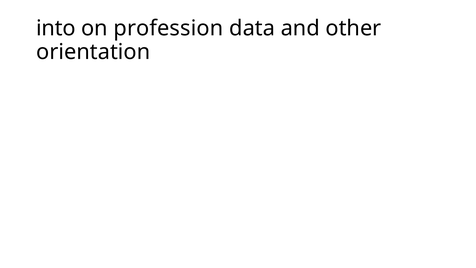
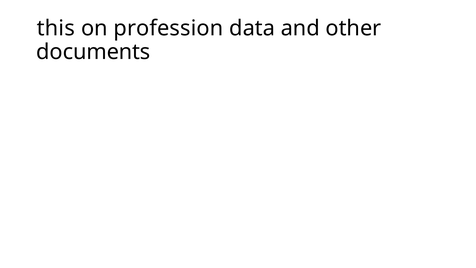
into: into -> this
orientation: orientation -> documents
